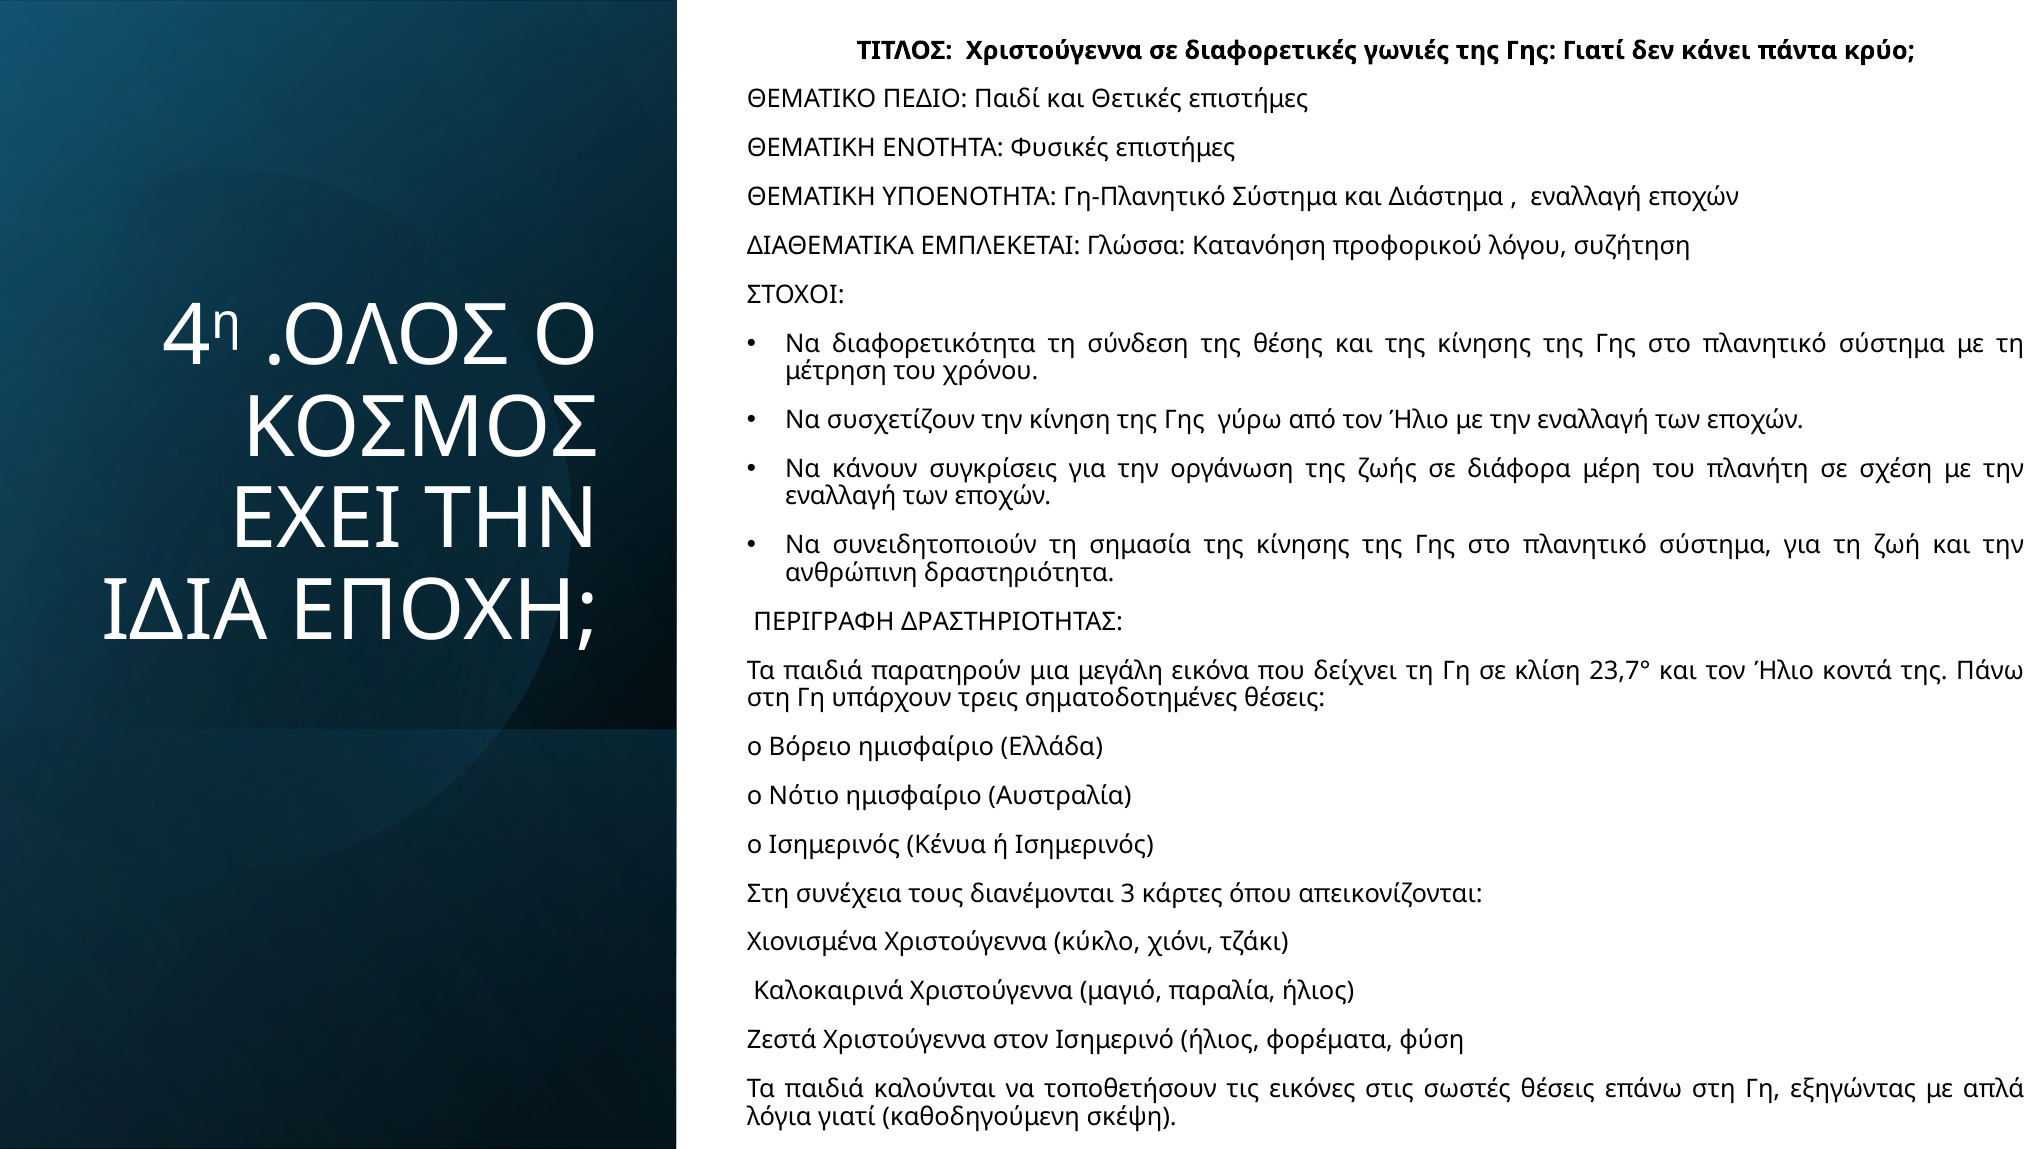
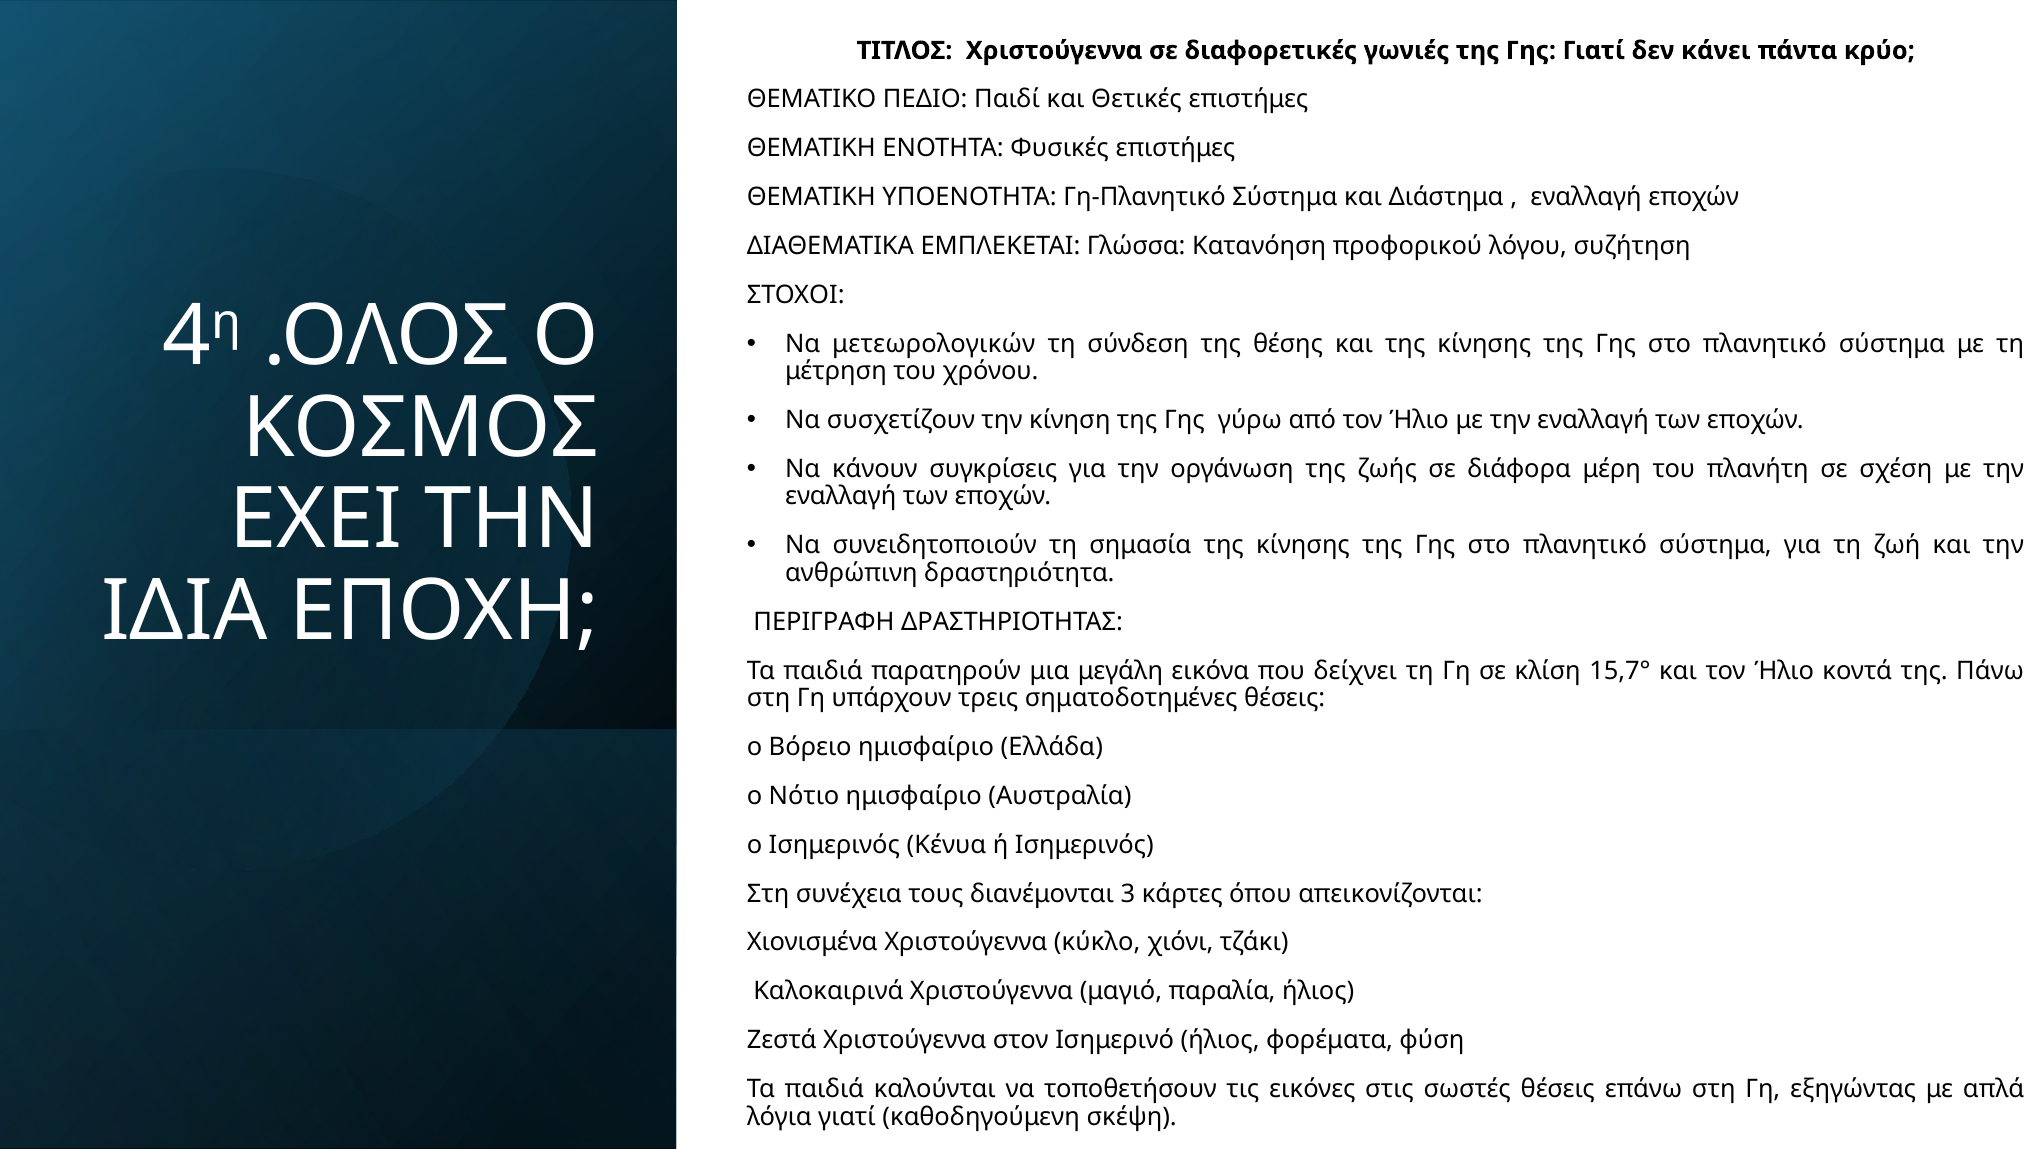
διαφορετικότητα: διαφορετικότητα -> μετεωρολογικών
23,7°: 23,7° -> 15,7°
